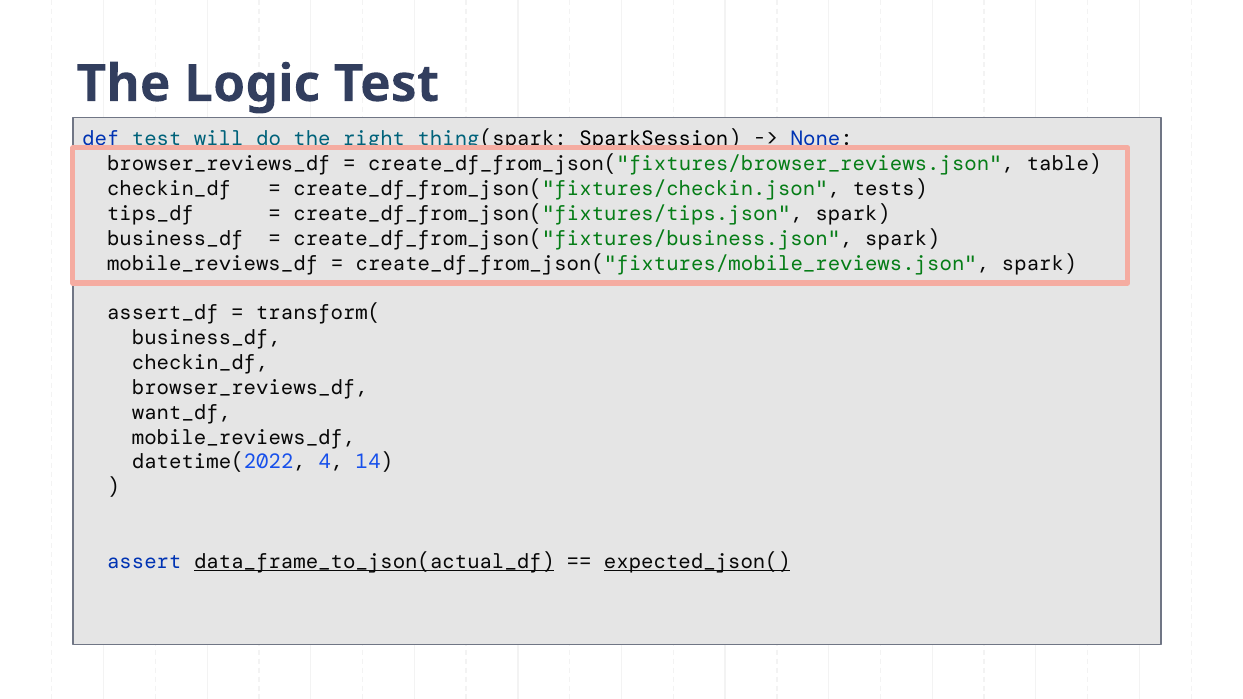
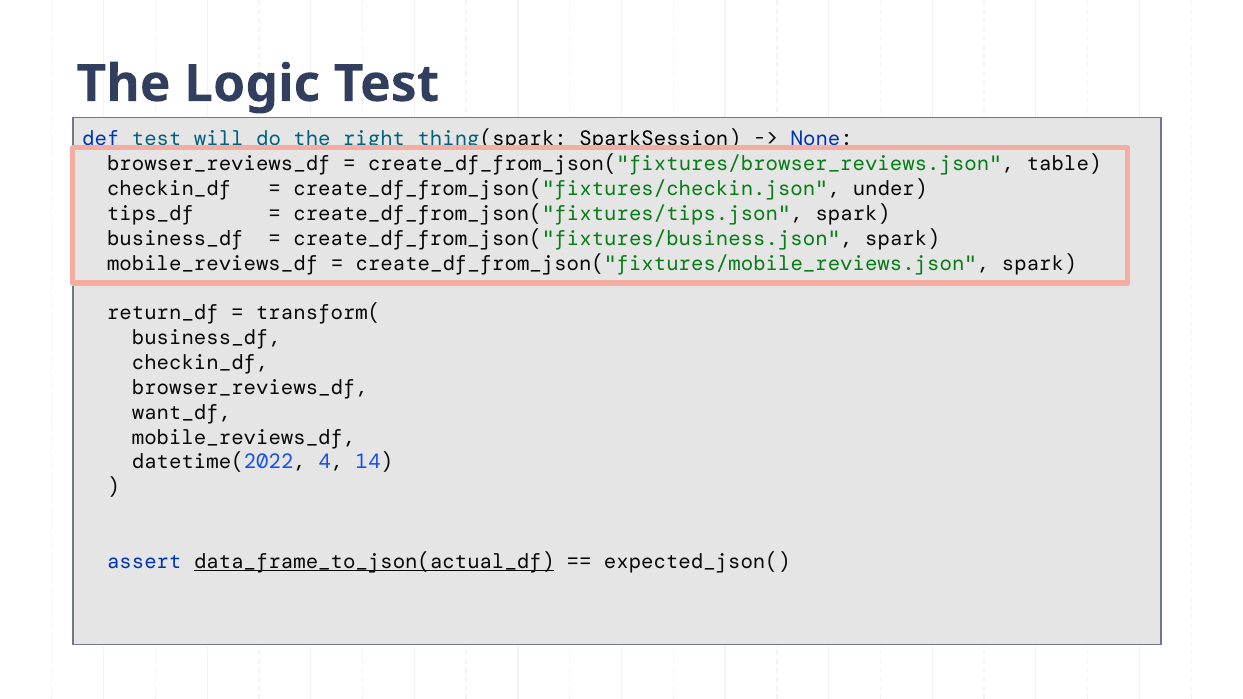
tests: tests -> under
assert_df: assert_df -> return_df
expected_json( underline: present -> none
